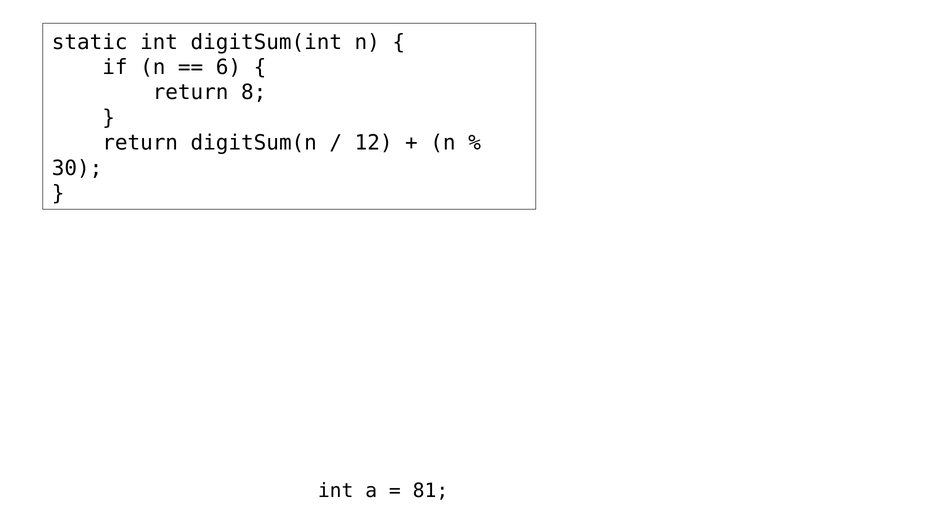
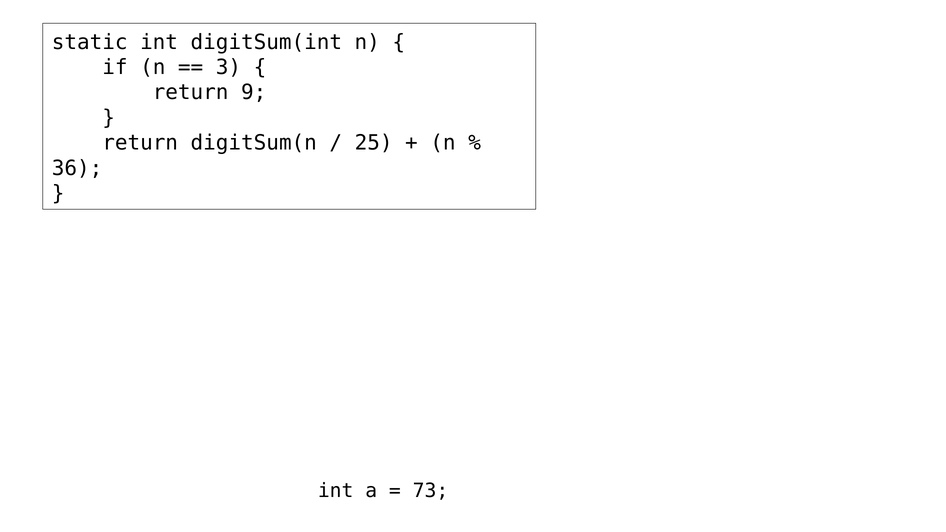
6: 6 -> 3
8: 8 -> 9
12: 12 -> 25
30: 30 -> 36
81: 81 -> 73
